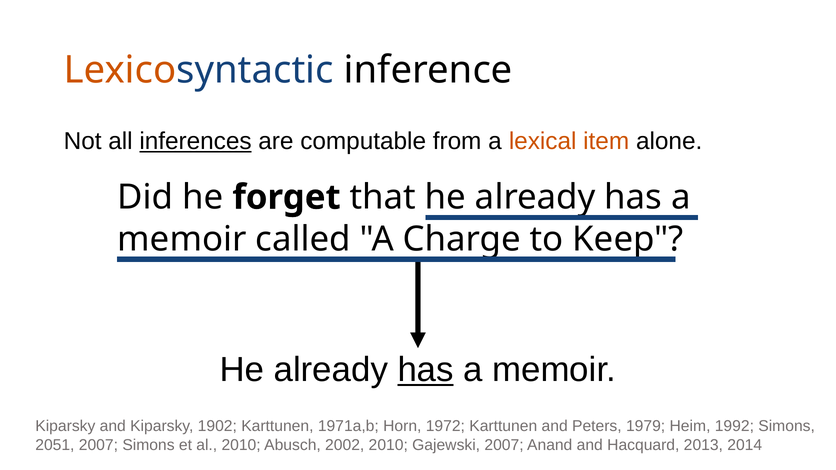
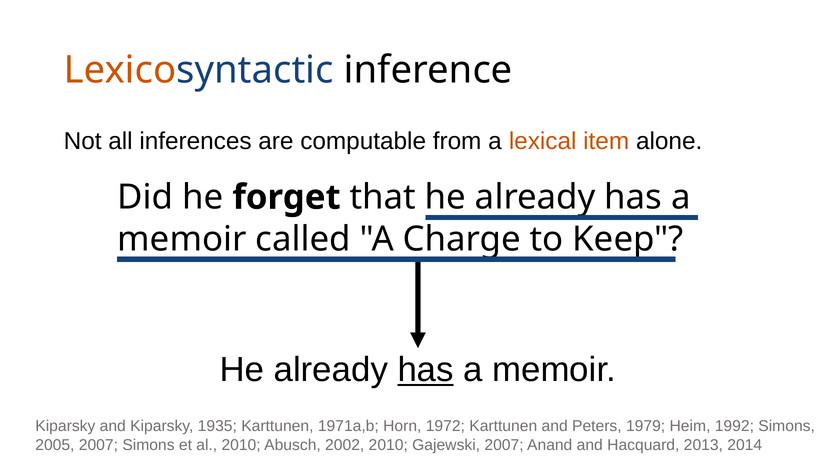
inferences underline: present -> none
1902: 1902 -> 1935
2051: 2051 -> 2005
